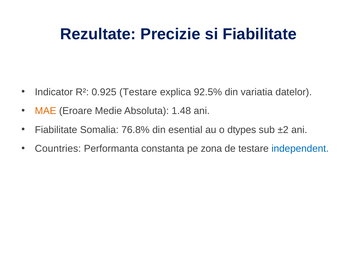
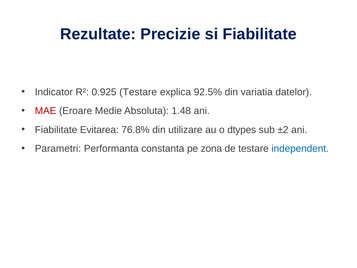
MAE colour: orange -> red
Somalia: Somalia -> Evitarea
esential: esential -> utilizare
Countries: Countries -> Parametri
